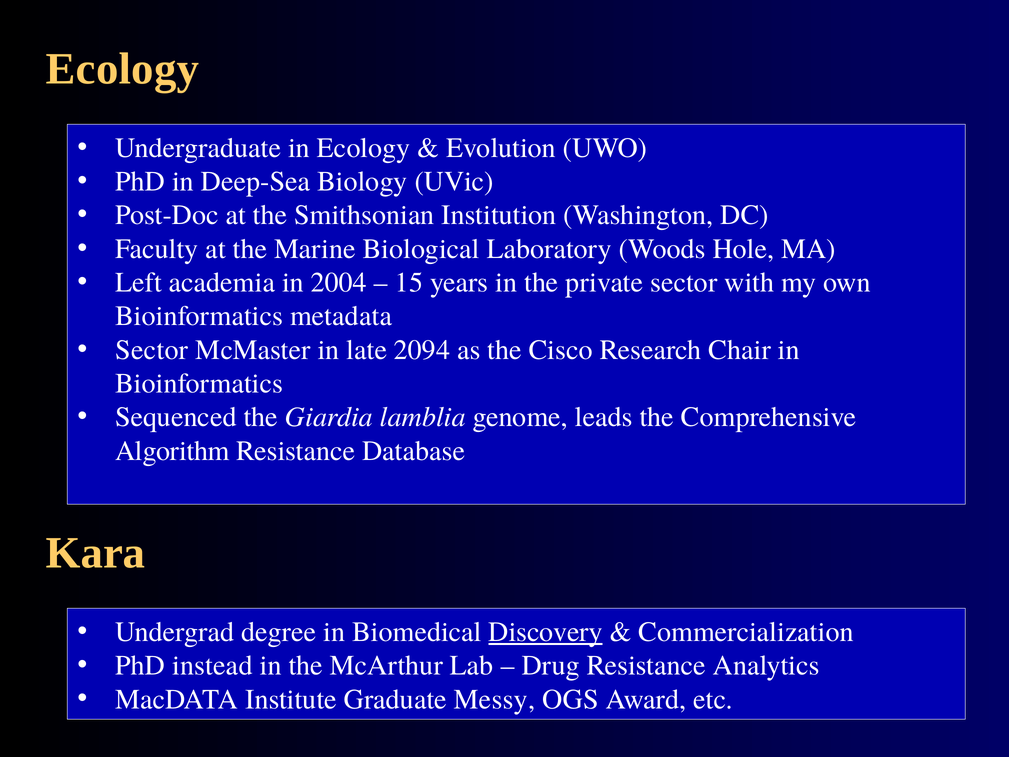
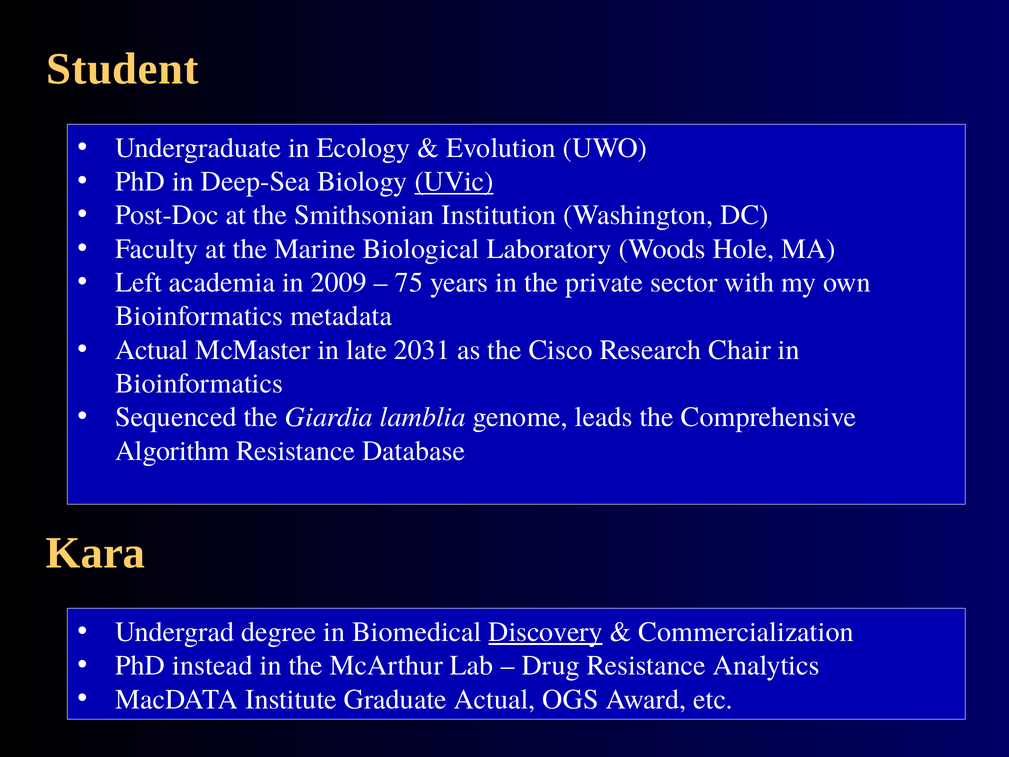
Ecology at (122, 69): Ecology -> Student
UVic underline: none -> present
2004: 2004 -> 2009
15: 15 -> 75
Sector at (152, 350): Sector -> Actual
2094: 2094 -> 2031
Graduate Messy: Messy -> Actual
